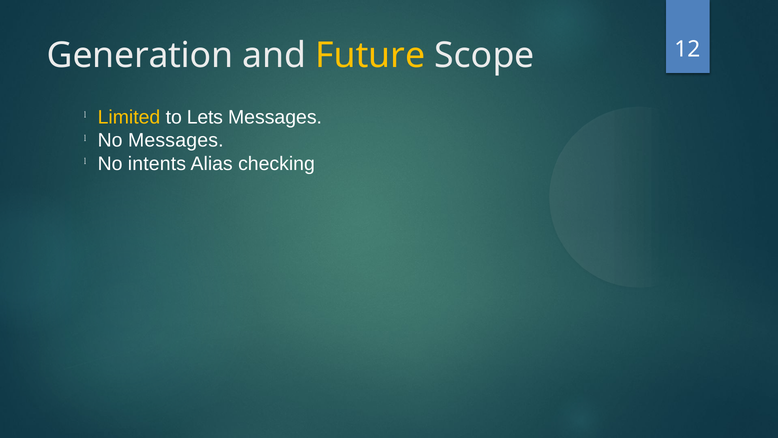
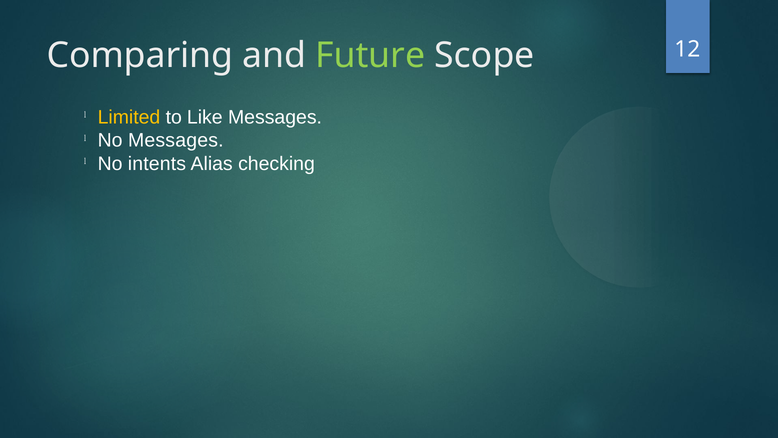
Generation: Generation -> Comparing
Future colour: yellow -> light green
Lets: Lets -> Like
